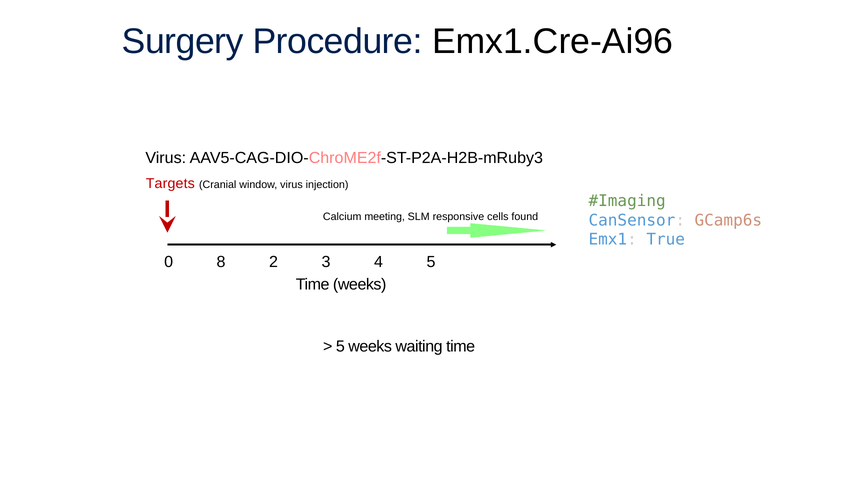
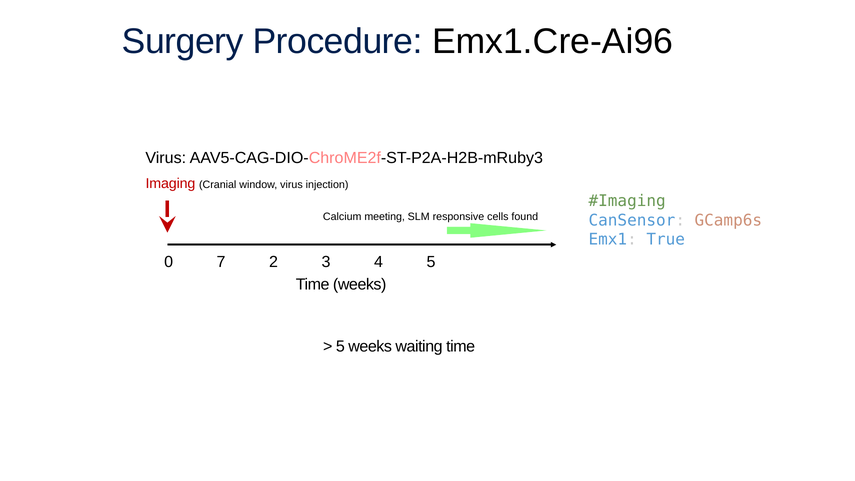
Targets: Targets -> Imaging
8: 8 -> 7
